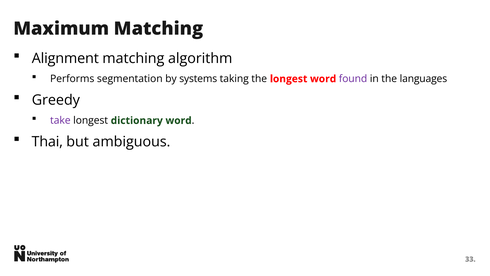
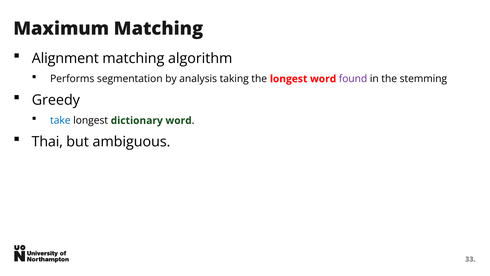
systems: systems -> analysis
languages: languages -> stemming
take colour: purple -> blue
